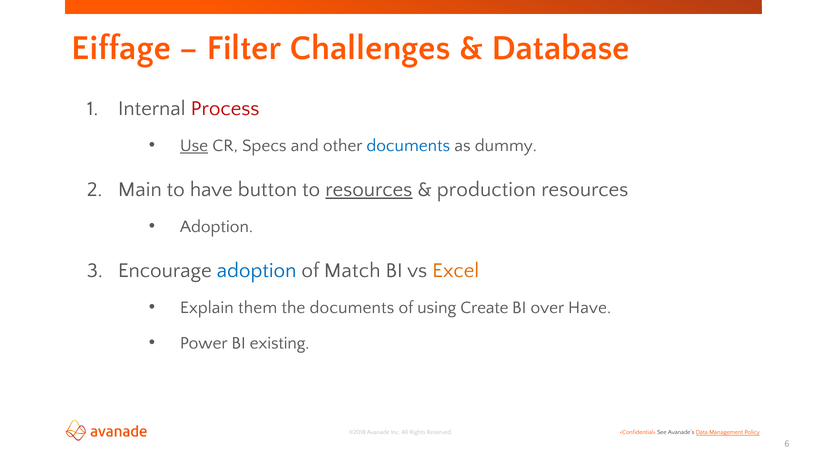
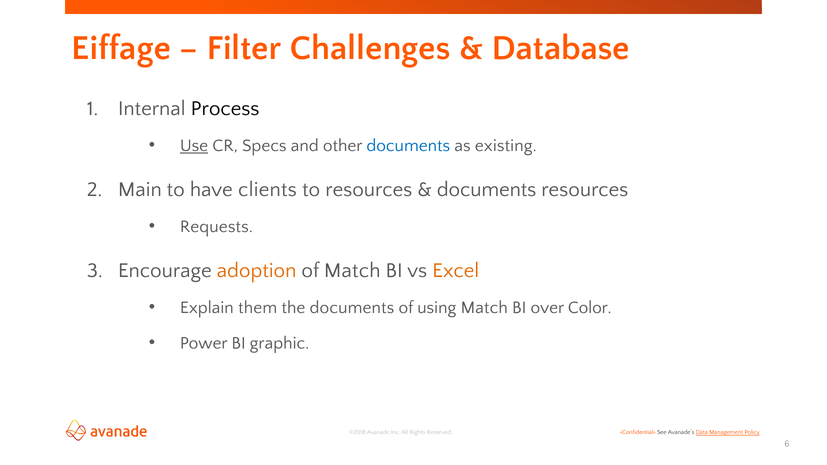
Process colour: red -> black
dummy: dummy -> existing
button: button -> clients
resources at (369, 189) underline: present -> none
production at (486, 189): production -> documents
Adoption at (216, 227): Adoption -> Requests
adoption at (257, 271) colour: blue -> orange
using Create: Create -> Match
over Have: Have -> Color
existing: existing -> graphic
